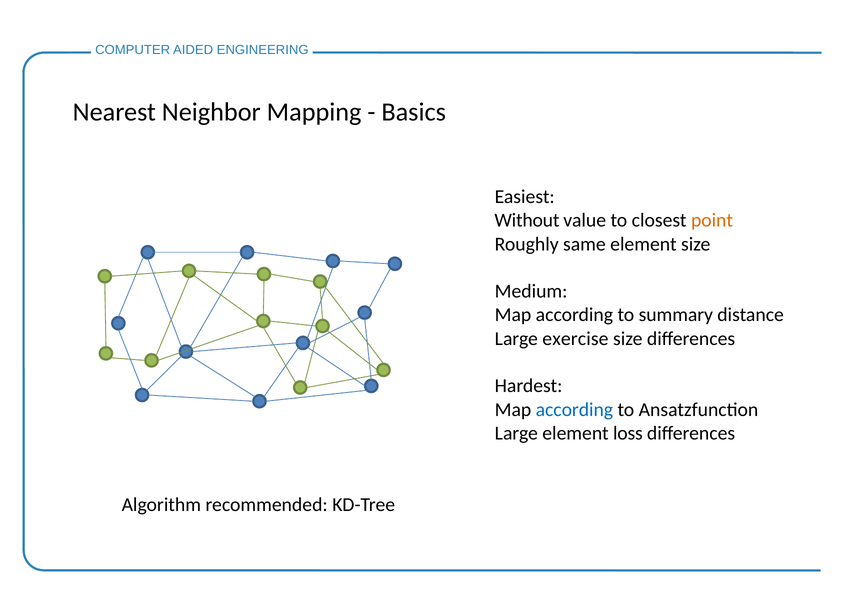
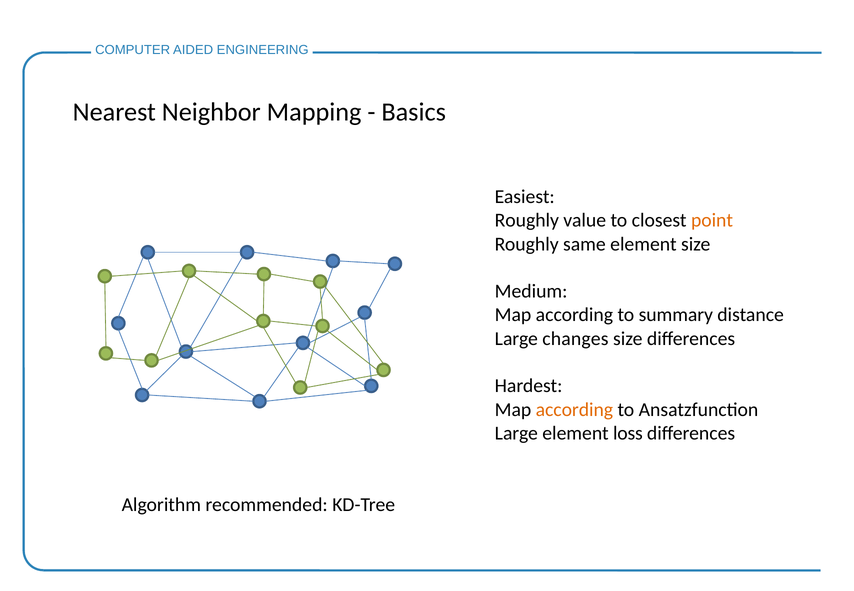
Without at (527, 220): Without -> Roughly
exercise: exercise -> changes
according at (574, 410) colour: blue -> orange
